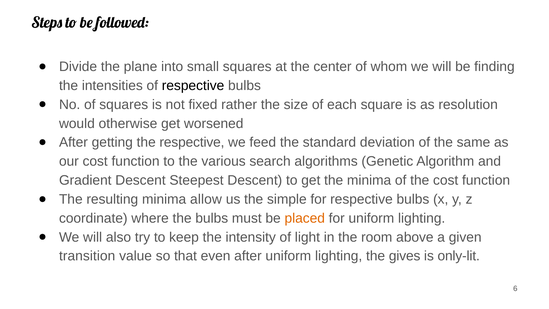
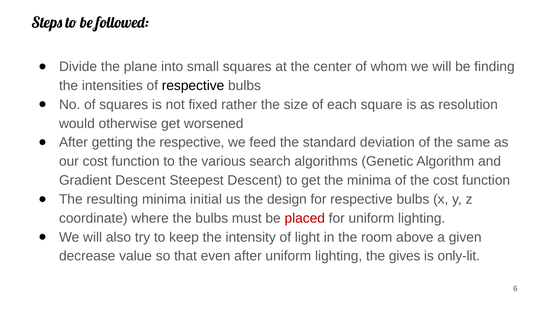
allow: allow -> initial
simple: simple -> design
placed colour: orange -> red
transition: transition -> decrease
